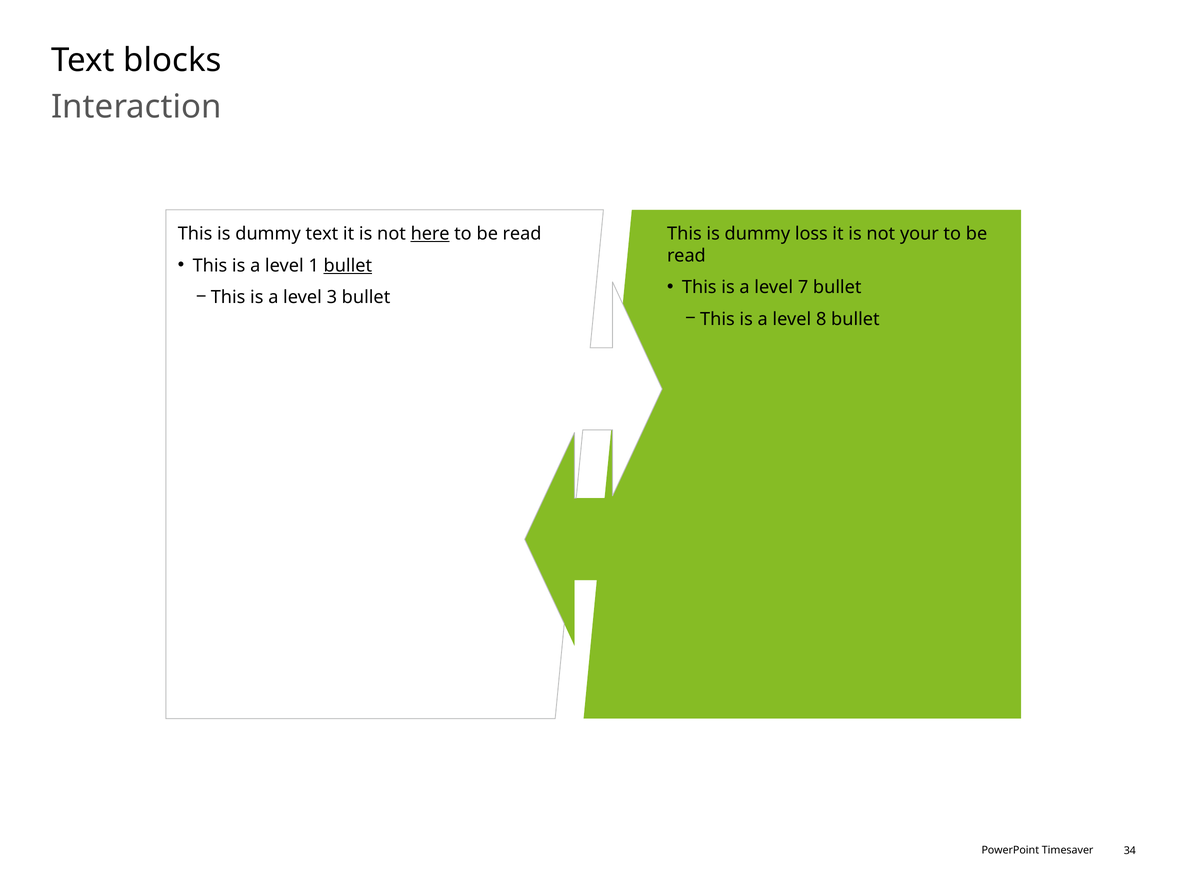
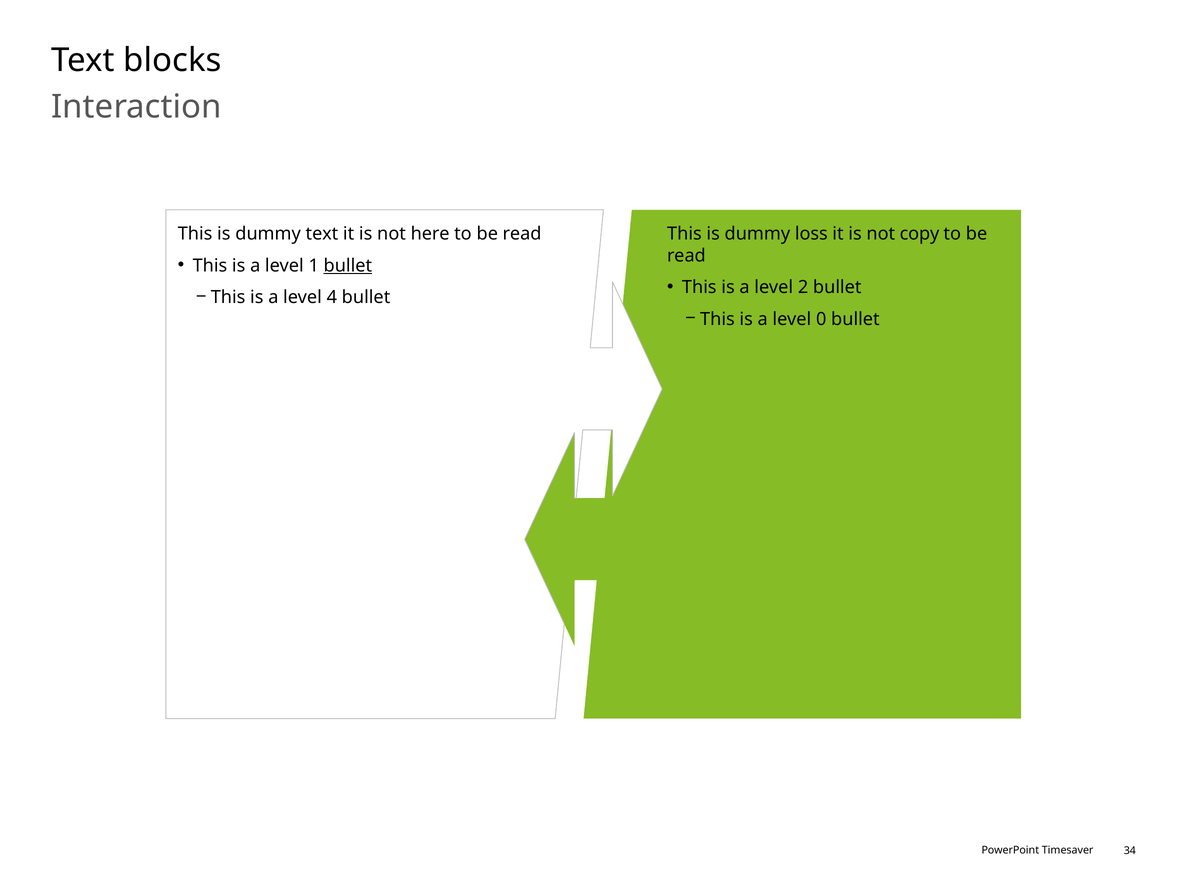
here underline: present -> none
your: your -> copy
7: 7 -> 2
3: 3 -> 4
8: 8 -> 0
